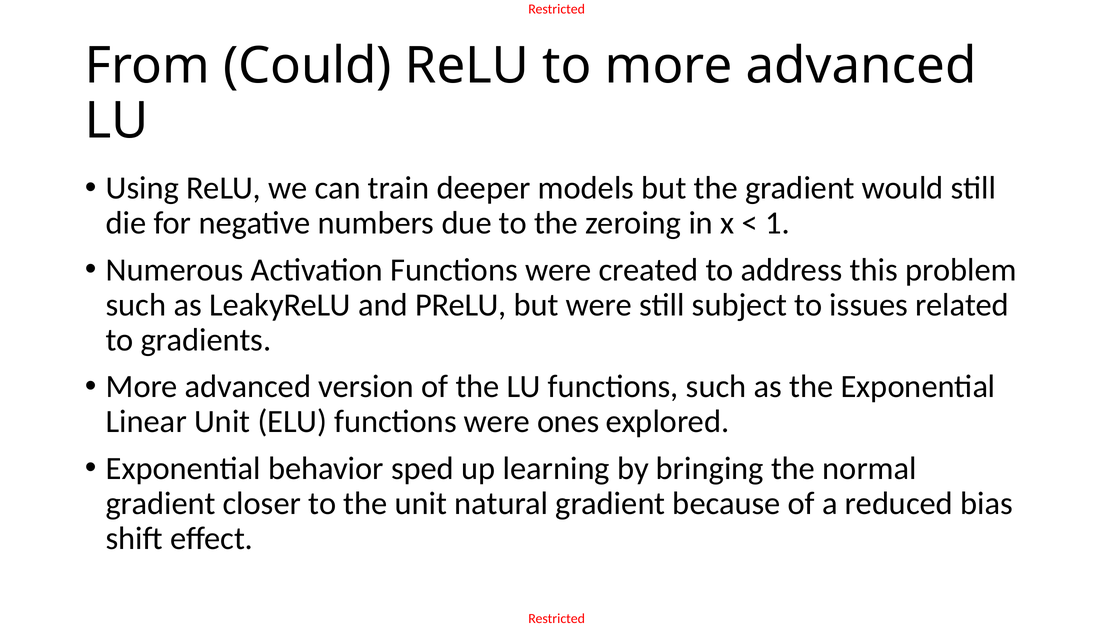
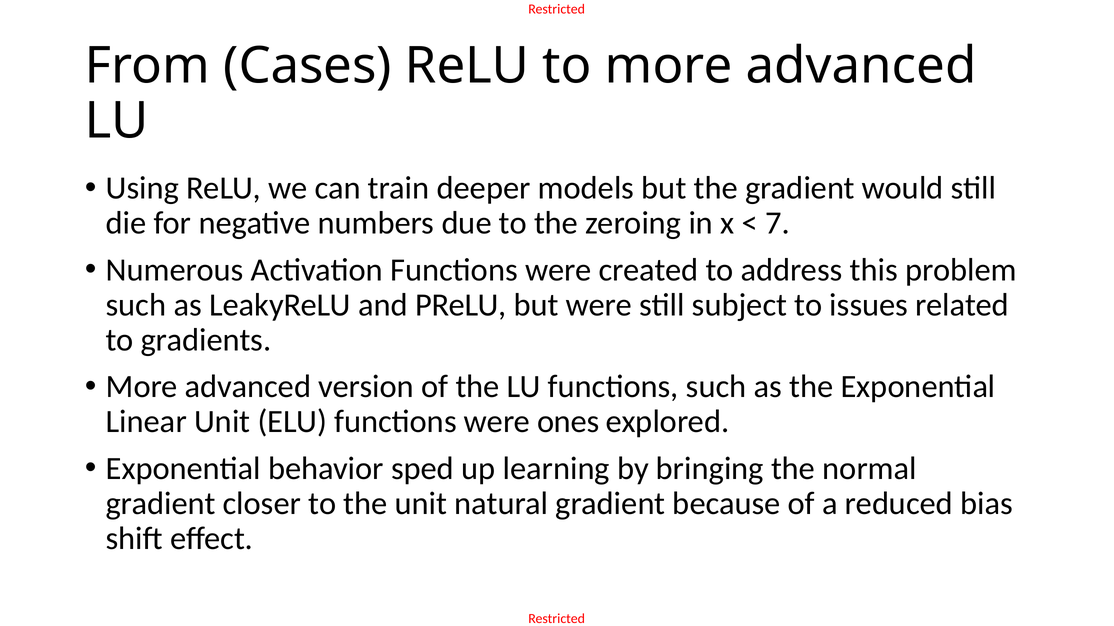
Could: Could -> Cases
1: 1 -> 7
